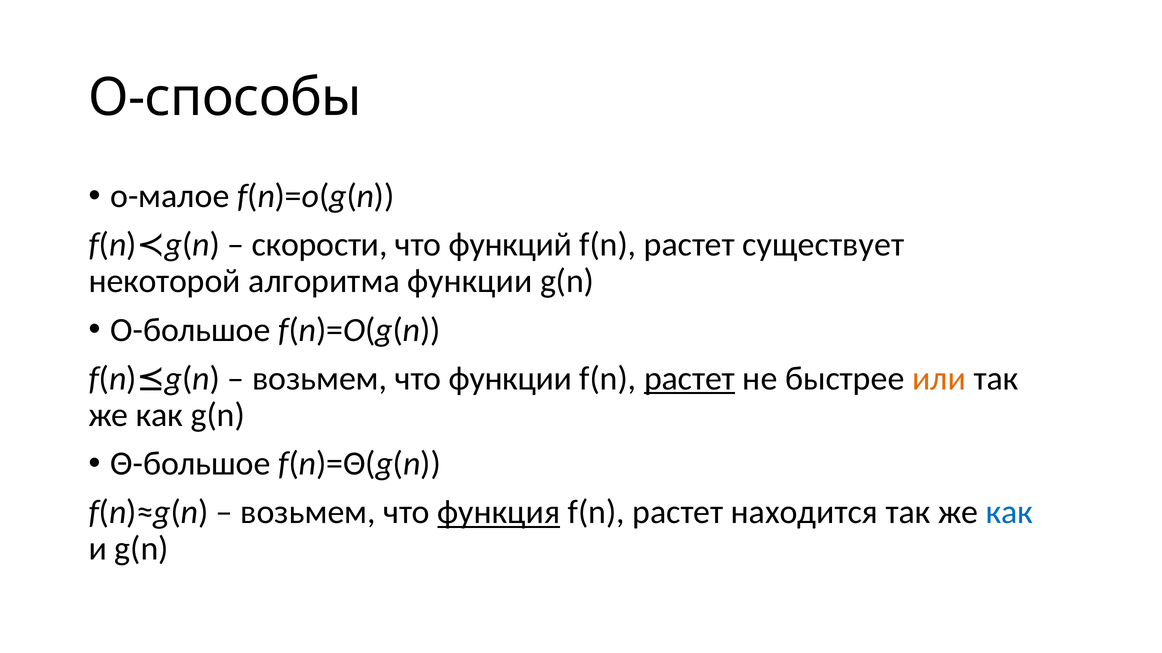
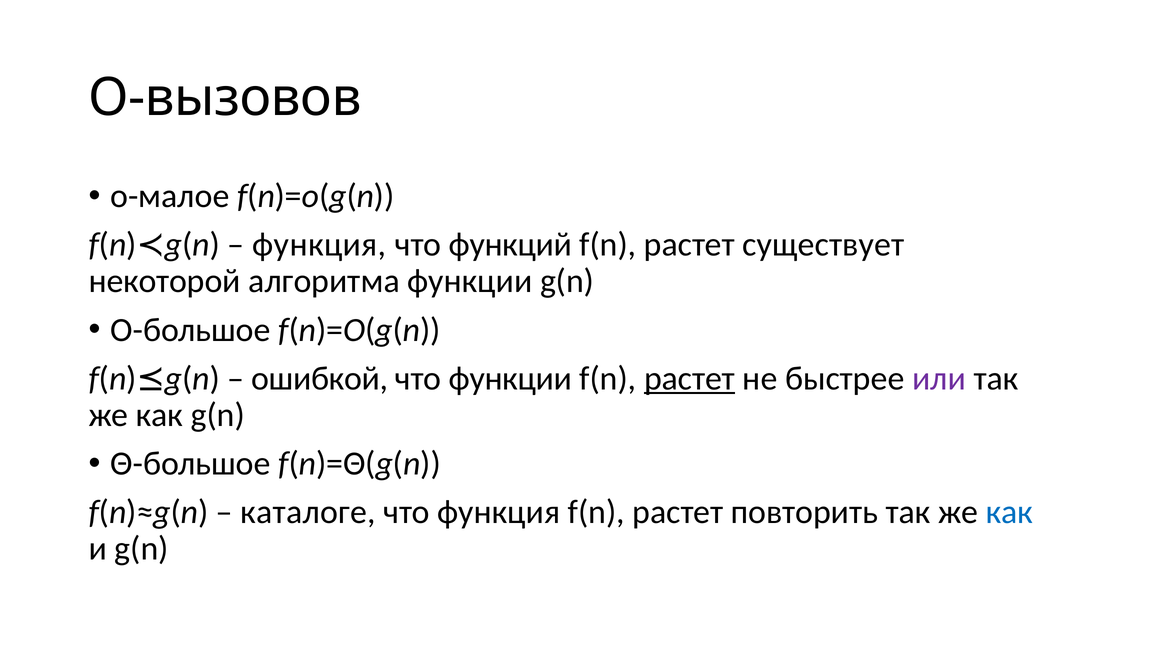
О-способы: О-способы -> О-вызовов
скорости at (320, 245): скорости -> функция
возьмем at (320, 379): возьмем -> ошибкой
или colour: orange -> purple
возьмем at (308, 513): возьмем -> каталоге
функция at (499, 513) underline: present -> none
находится: находится -> повторить
